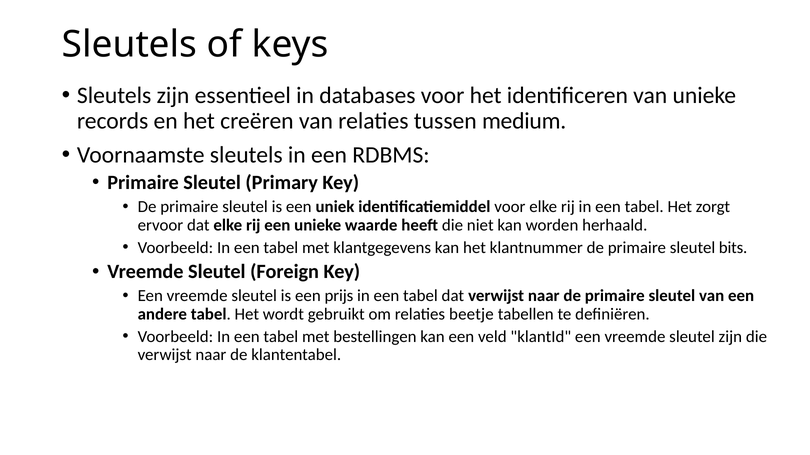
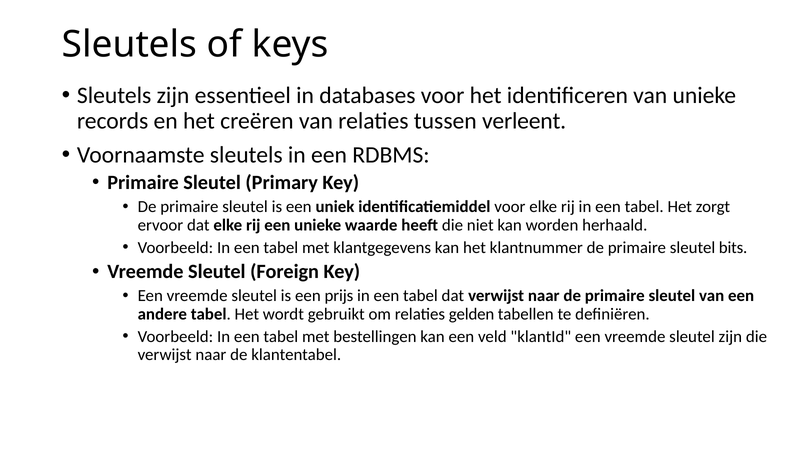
medium: medium -> verleent
beetje: beetje -> gelden
